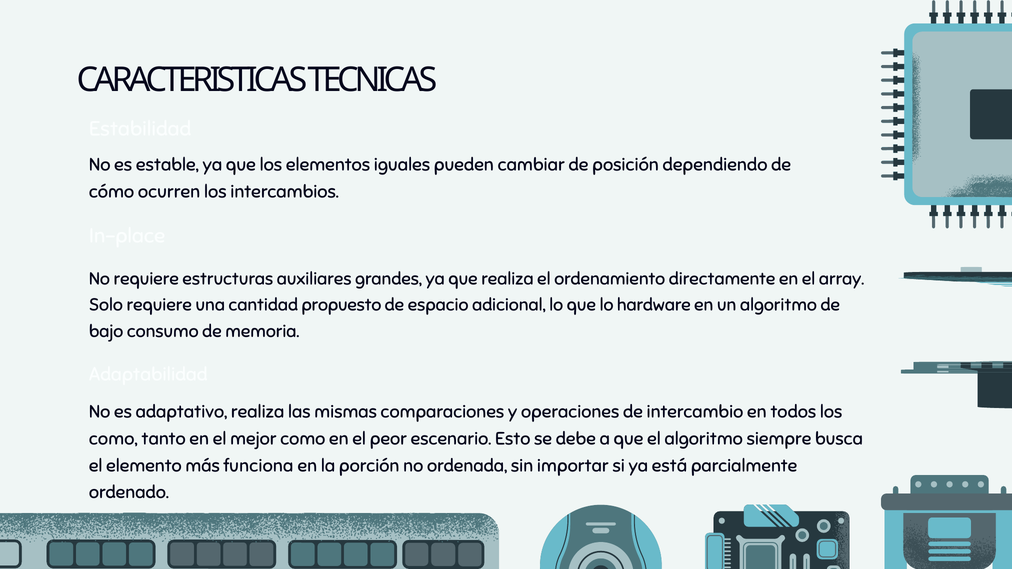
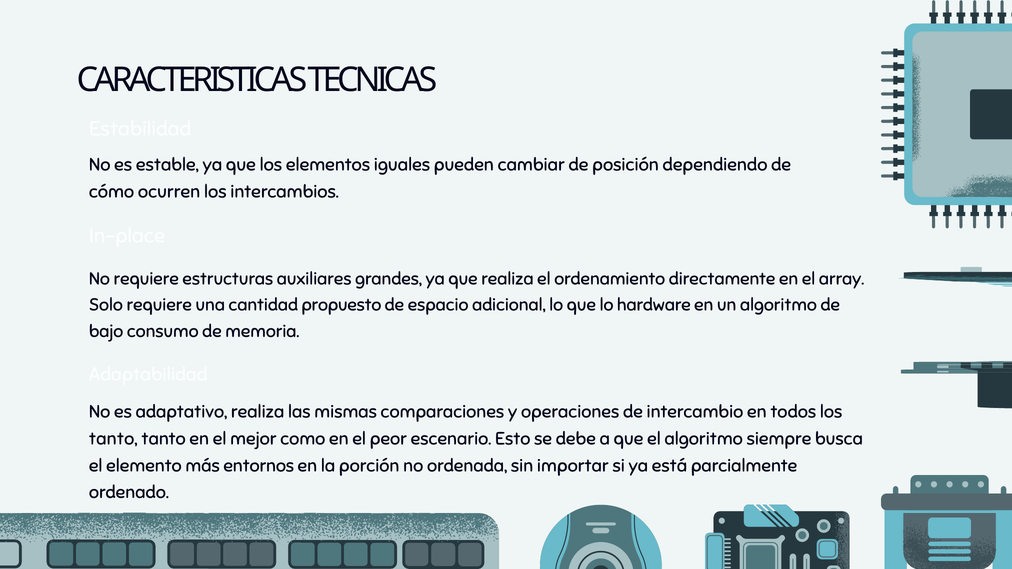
como at (113, 439): como -> tanto
funciona: funciona -> entornos
